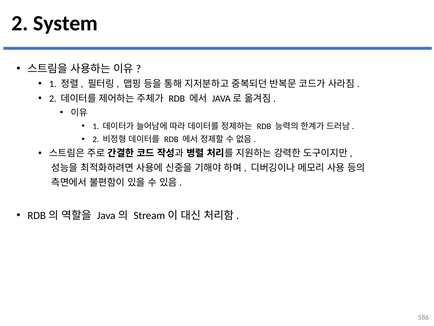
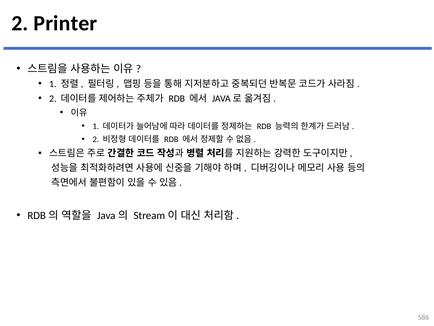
System: System -> Printer
